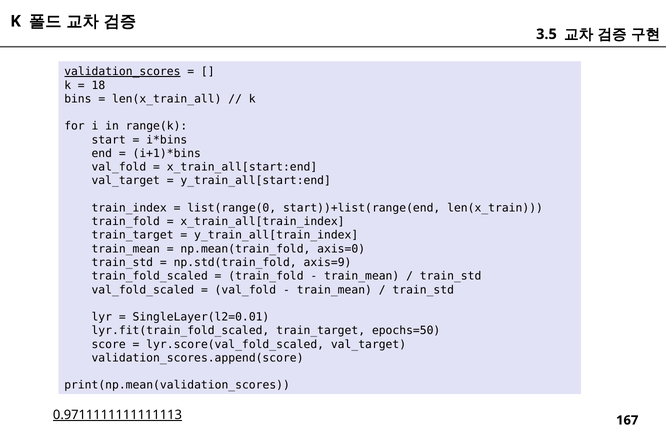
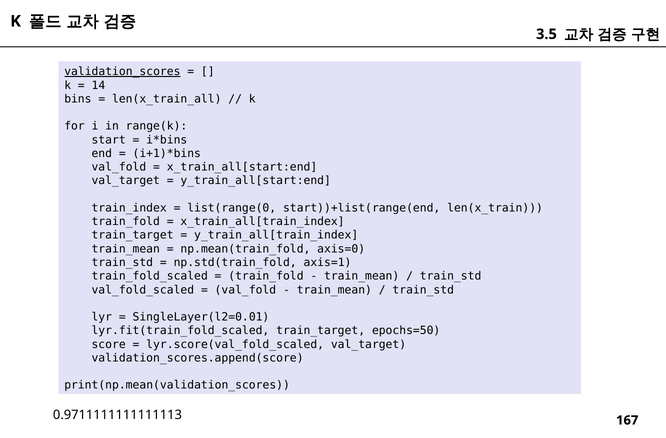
18: 18 -> 14
axis=9: axis=9 -> axis=1
0.9711111111111113 underline: present -> none
